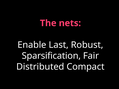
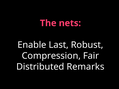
Sparsification: Sparsification -> Compression
Compact: Compact -> Remarks
